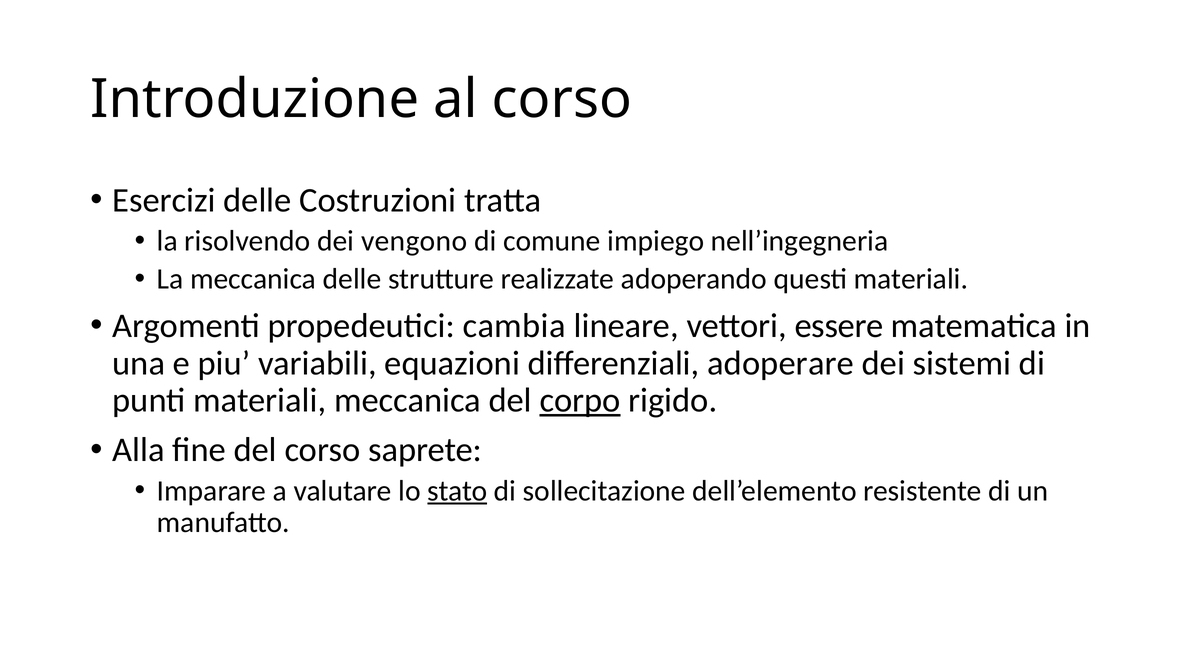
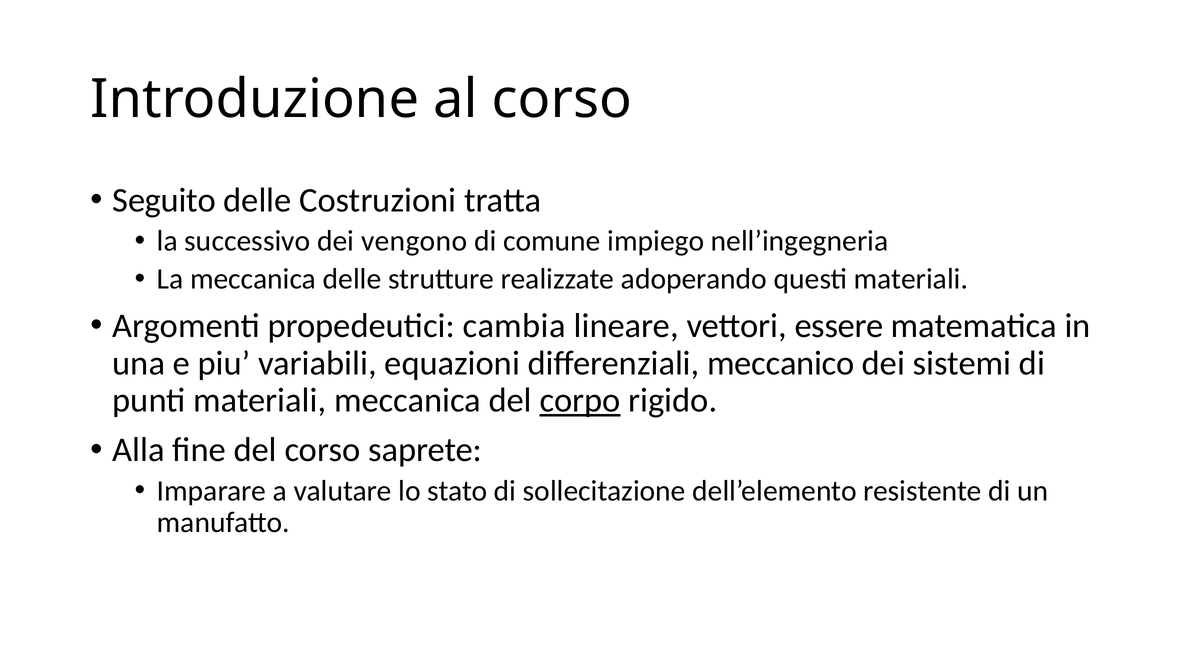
Esercizi: Esercizi -> Seguito
risolvendo: risolvendo -> successivo
adoperare: adoperare -> meccanico
stato underline: present -> none
